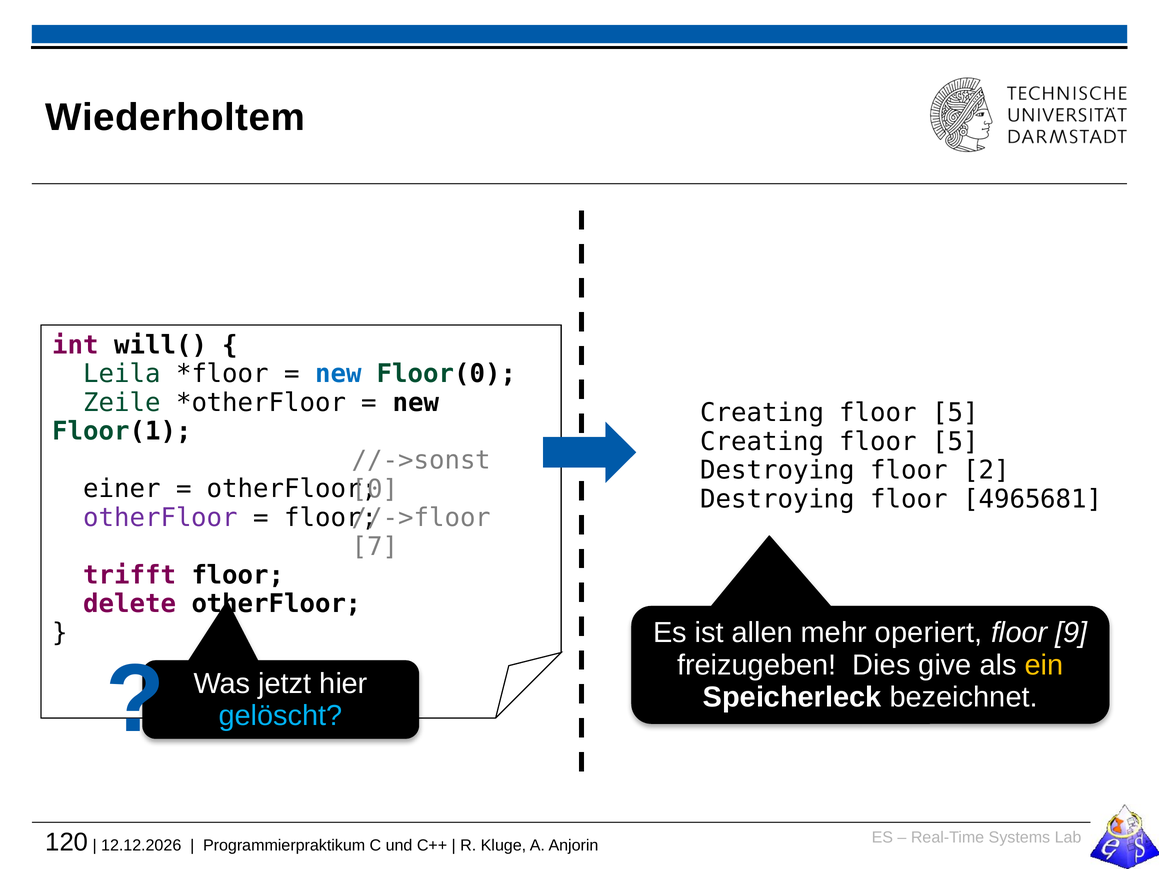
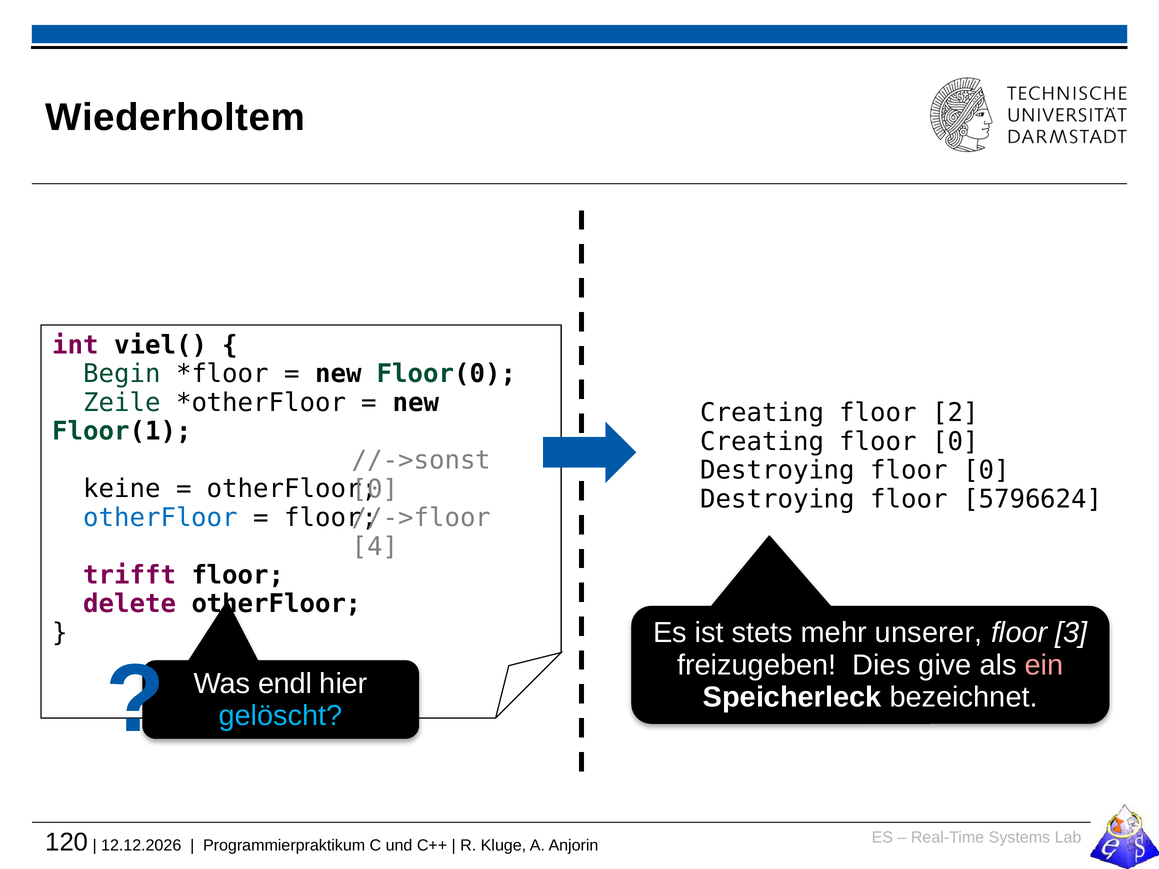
will(: will( -> viel(
Leila: Leila -> Begin
new at (338, 374) colour: blue -> black
5 at (955, 413): 5 -> 2
5 at (955, 442): 5 -> 0
Destroying floor 2: 2 -> 0
einer: einer -> keine
4965681: 4965681 -> 5796624
otherFloor at (161, 518) colour: purple -> blue
7: 7 -> 4
allen: allen -> stets
operiert: operiert -> unserer
9: 9 -> 3
ein colour: yellow -> pink
jetzt: jetzt -> endl
